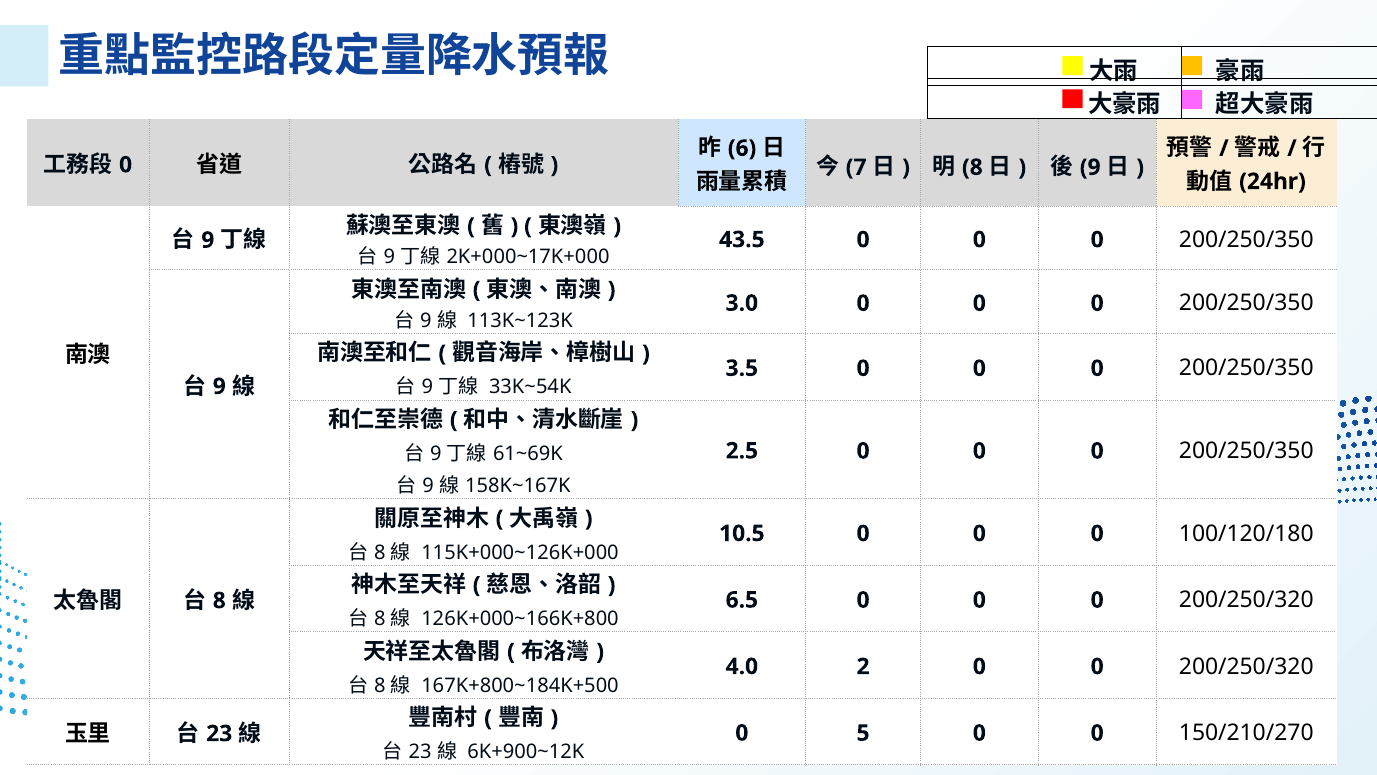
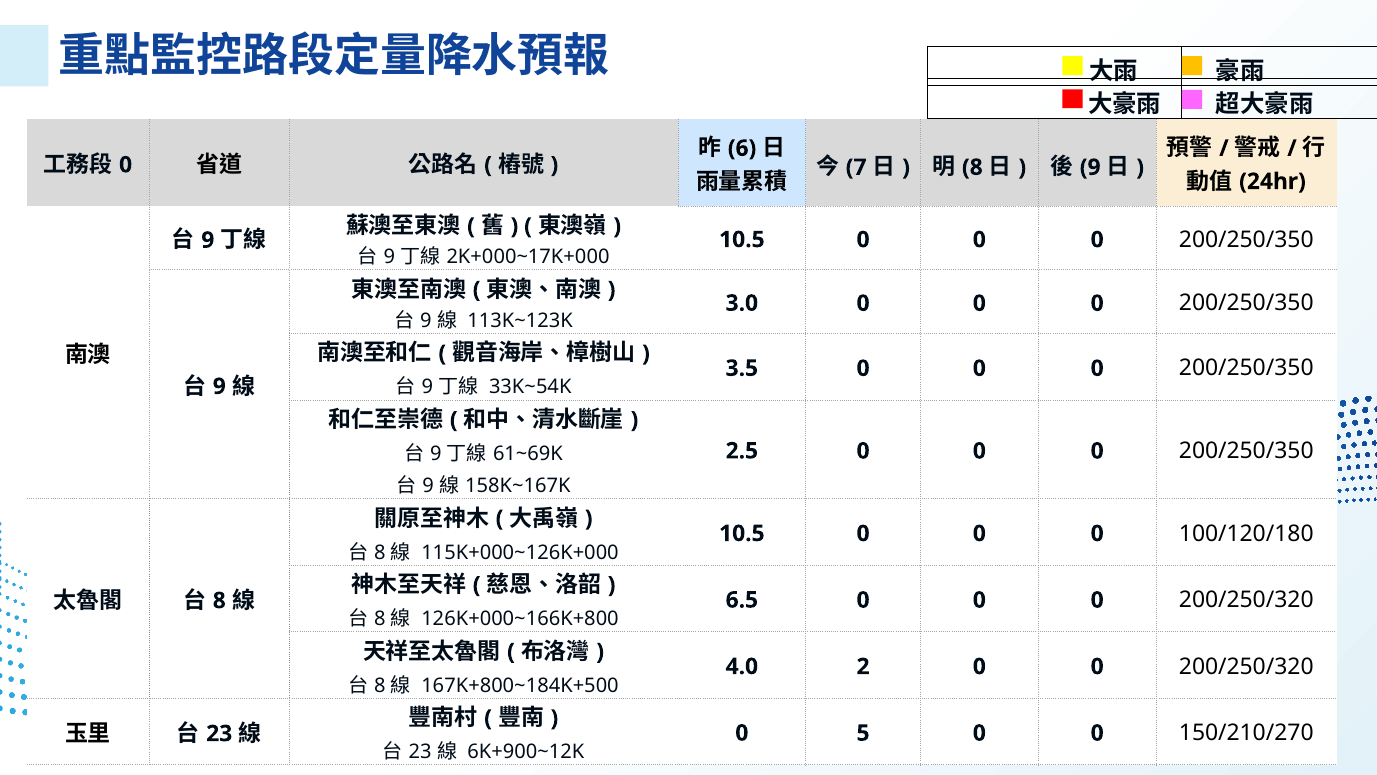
43.5 at (742, 239): 43.5 -> 10.5
